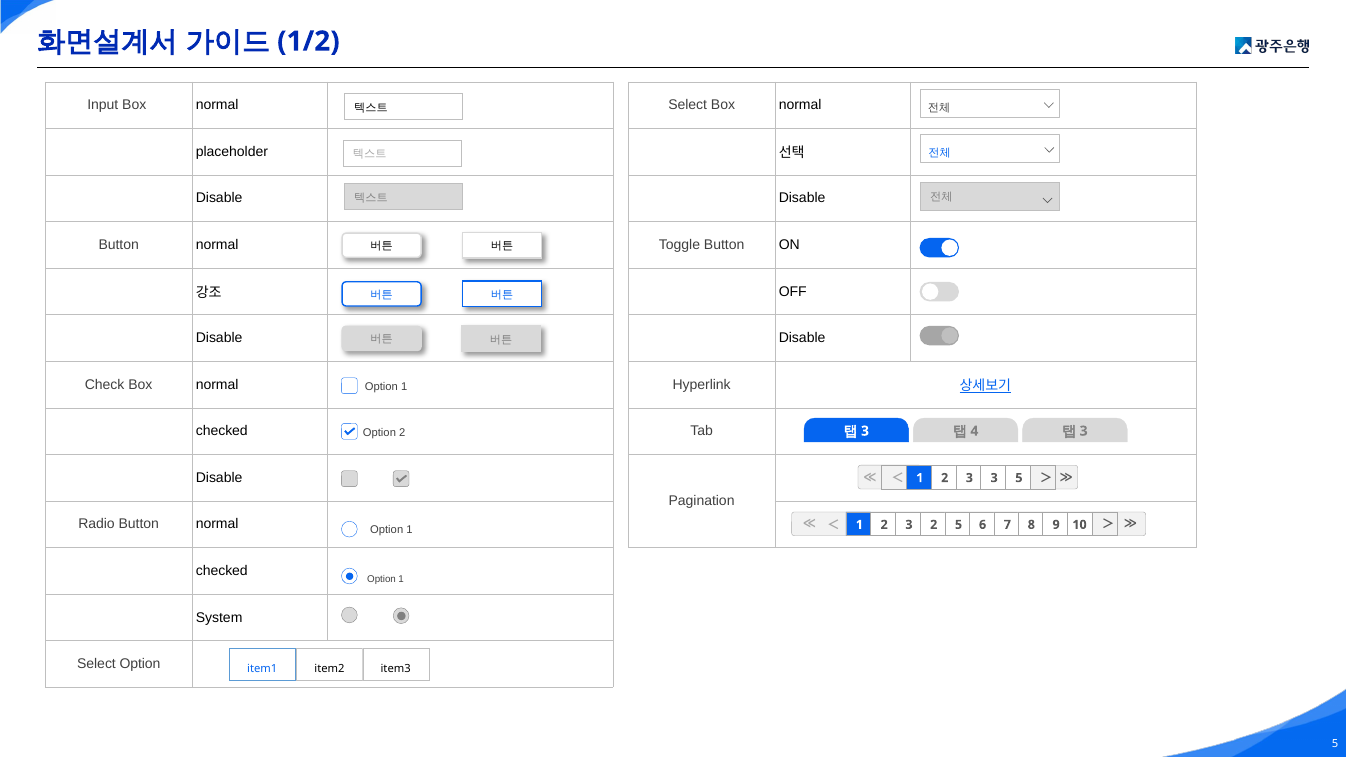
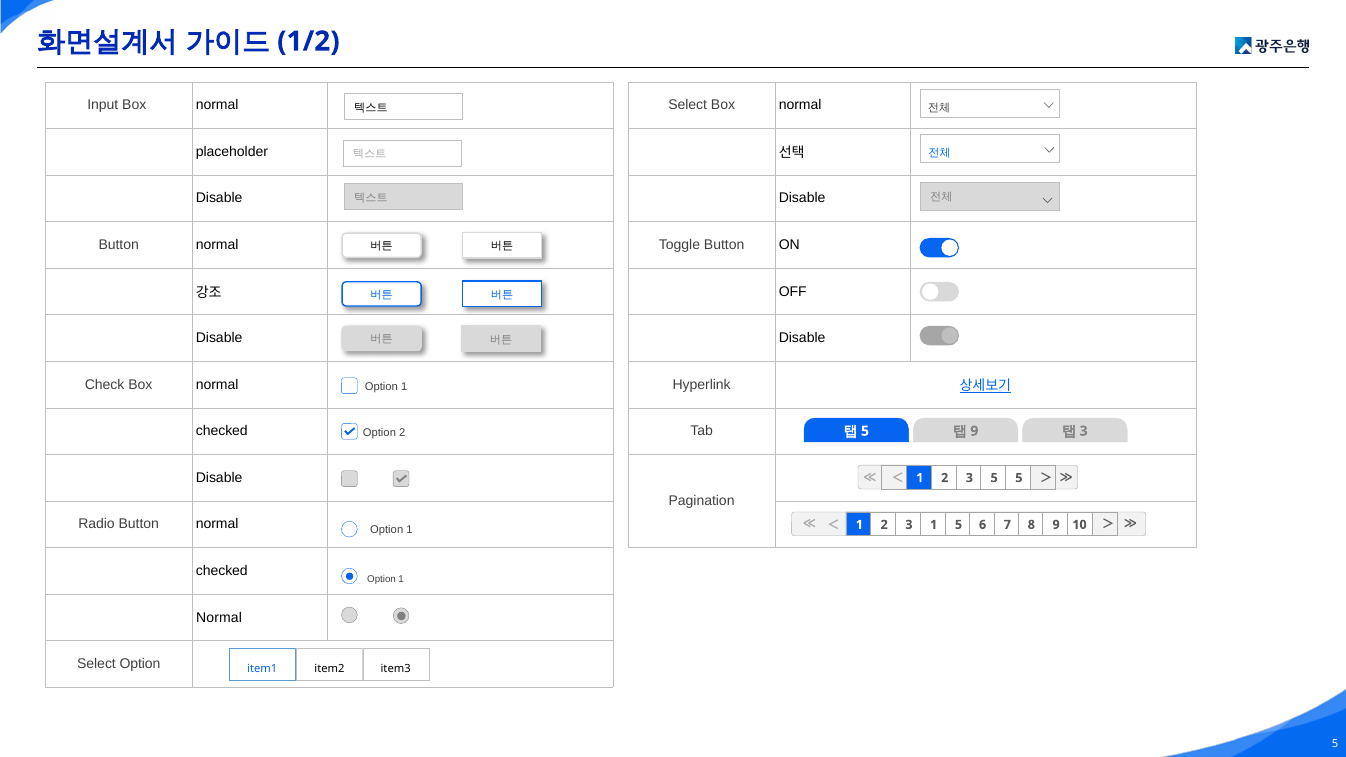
3 at (865, 431): 3 -> 5
4 at (974, 431): 4 -> 9
3 3: 3 -> 5
3 2: 2 -> 1
System at (219, 618): System -> Normal
